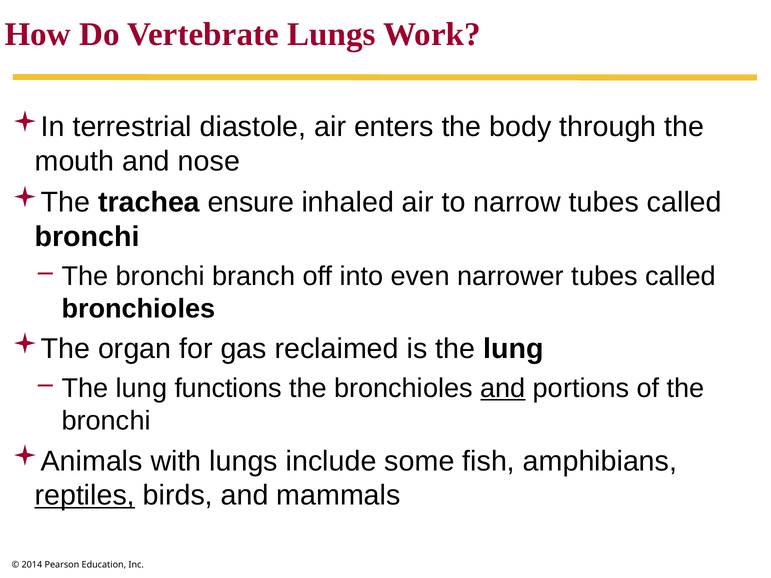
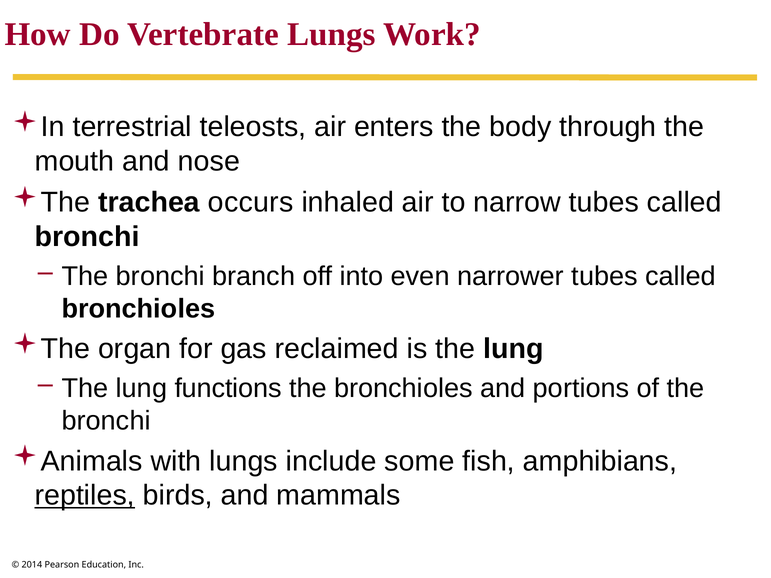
diastole: diastole -> teleosts
ensure: ensure -> occurs
and at (503, 388) underline: present -> none
